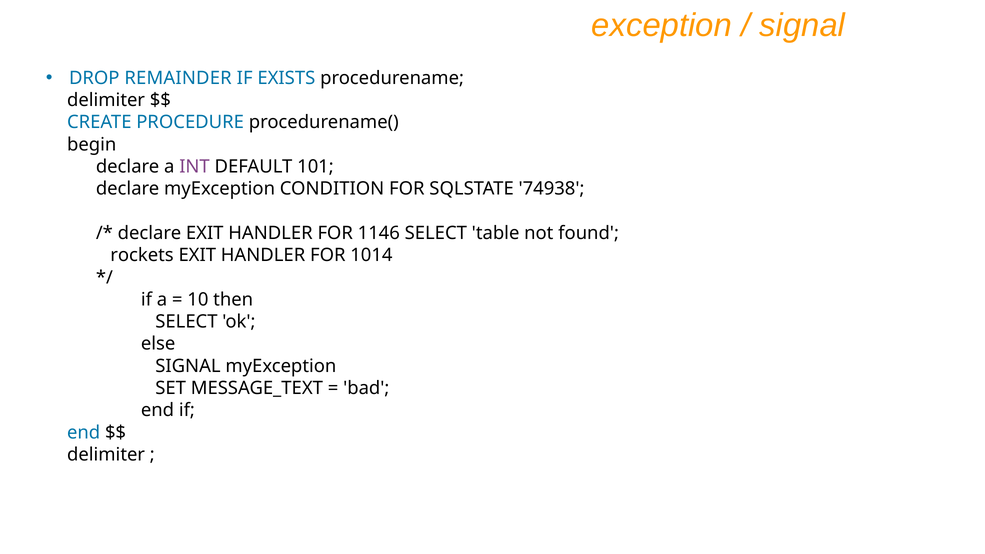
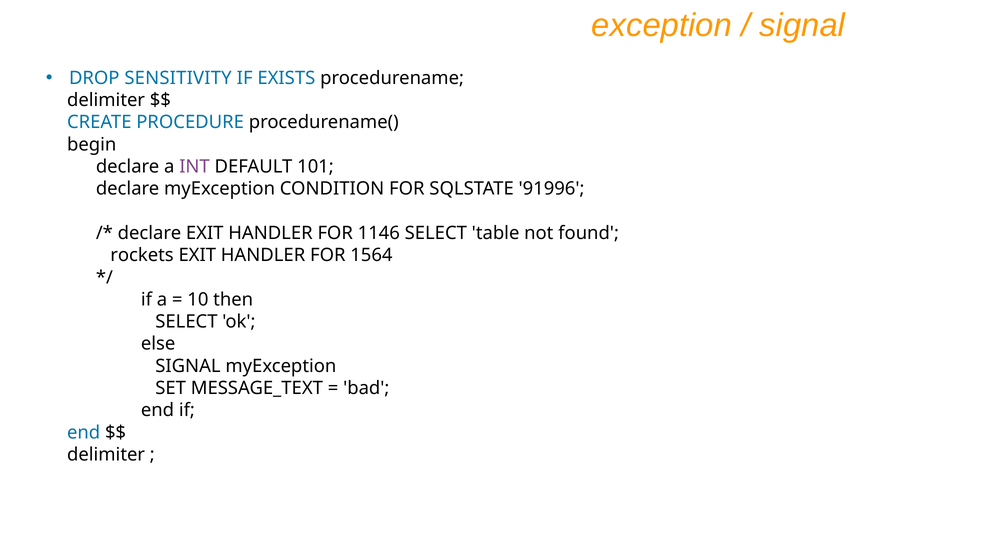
REMAINDER: REMAINDER -> SENSITIVITY
74938: 74938 -> 91996
1014: 1014 -> 1564
